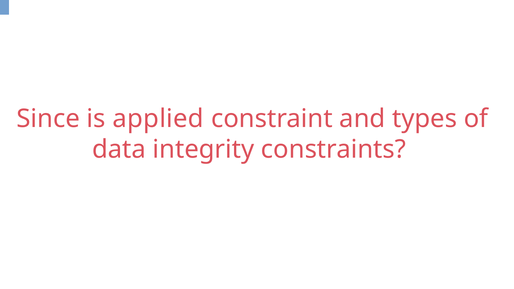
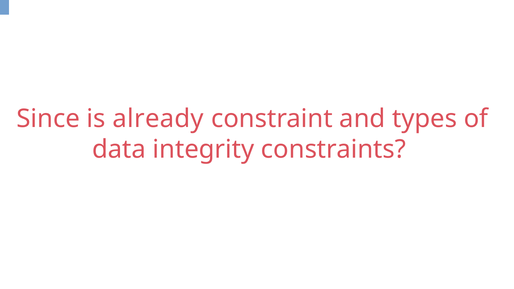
applied: applied -> already
